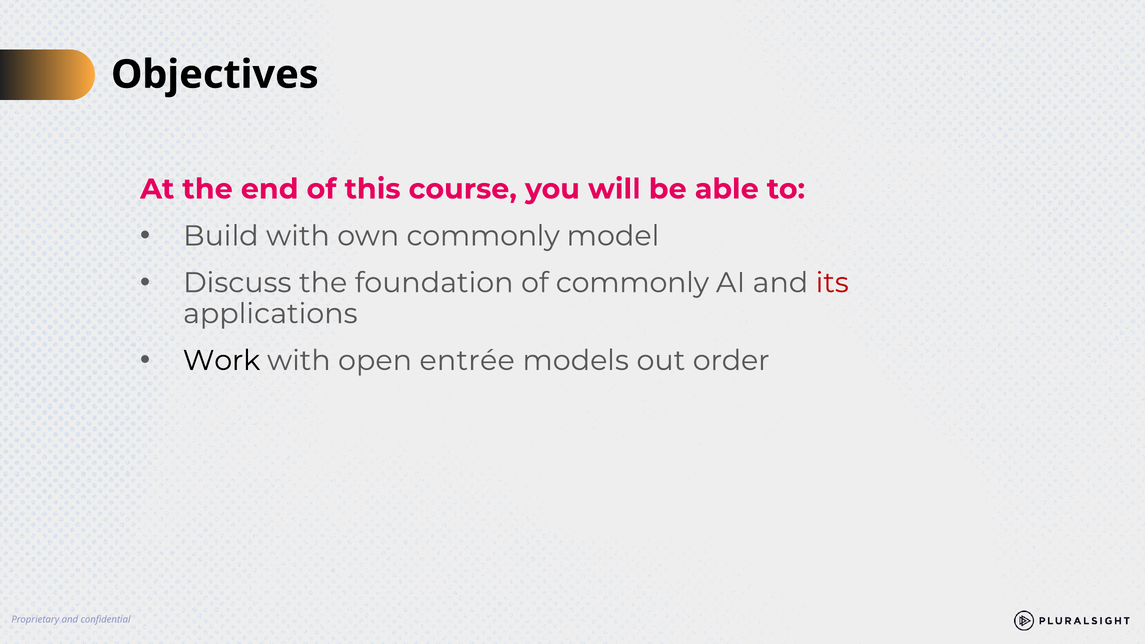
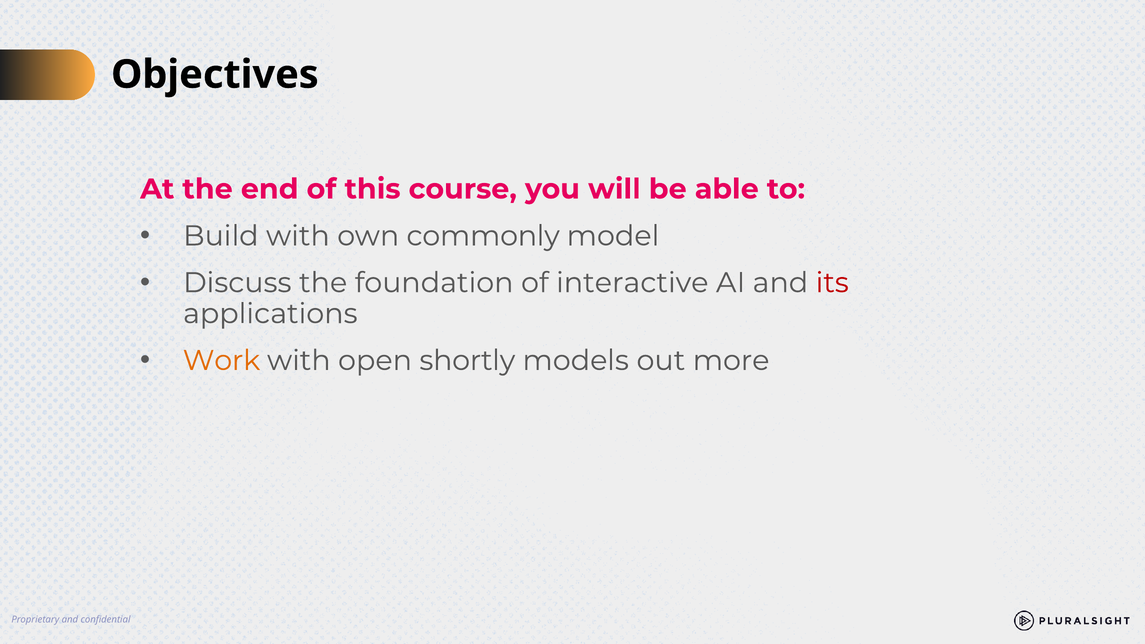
of commonly: commonly -> interactive
Work colour: black -> orange
entrée: entrée -> shortly
order: order -> more
